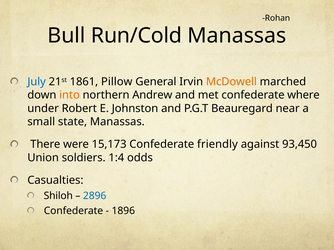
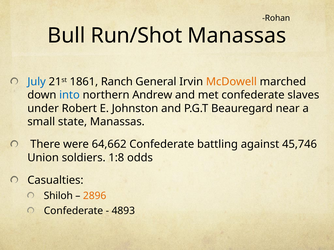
Run/Cold: Run/Cold -> Run/Shot
Pillow: Pillow -> Ranch
into colour: orange -> blue
where: where -> slaves
15,173: 15,173 -> 64,662
friendly: friendly -> battling
93,450: 93,450 -> 45,746
1:4: 1:4 -> 1:8
2896 colour: blue -> orange
1896: 1896 -> 4893
